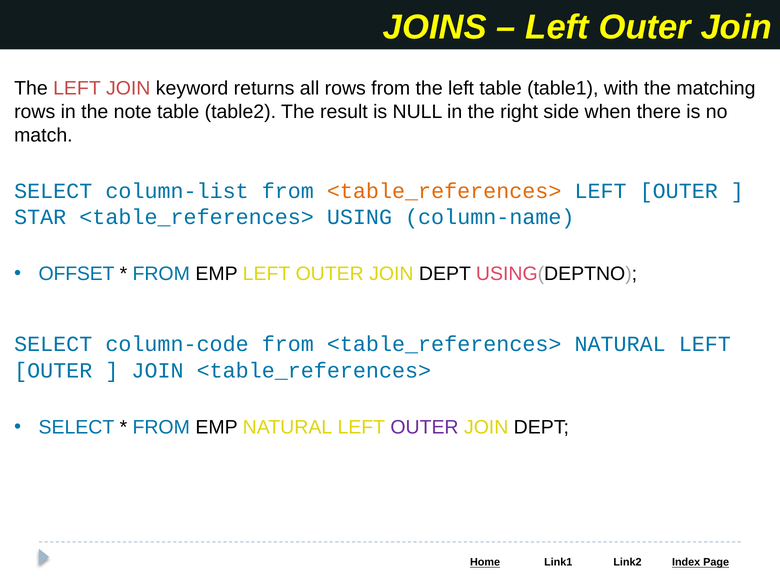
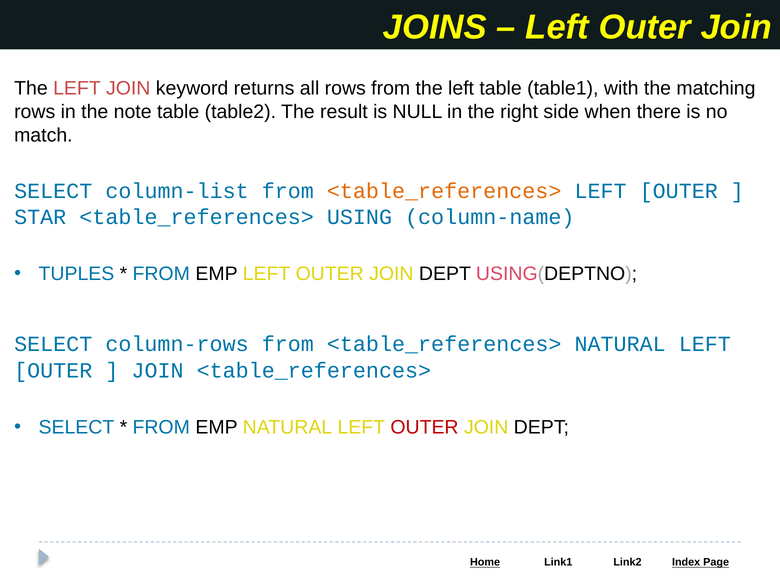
OFFSET: OFFSET -> TUPLES
column-code: column-code -> column-rows
OUTER at (425, 427) colour: purple -> red
